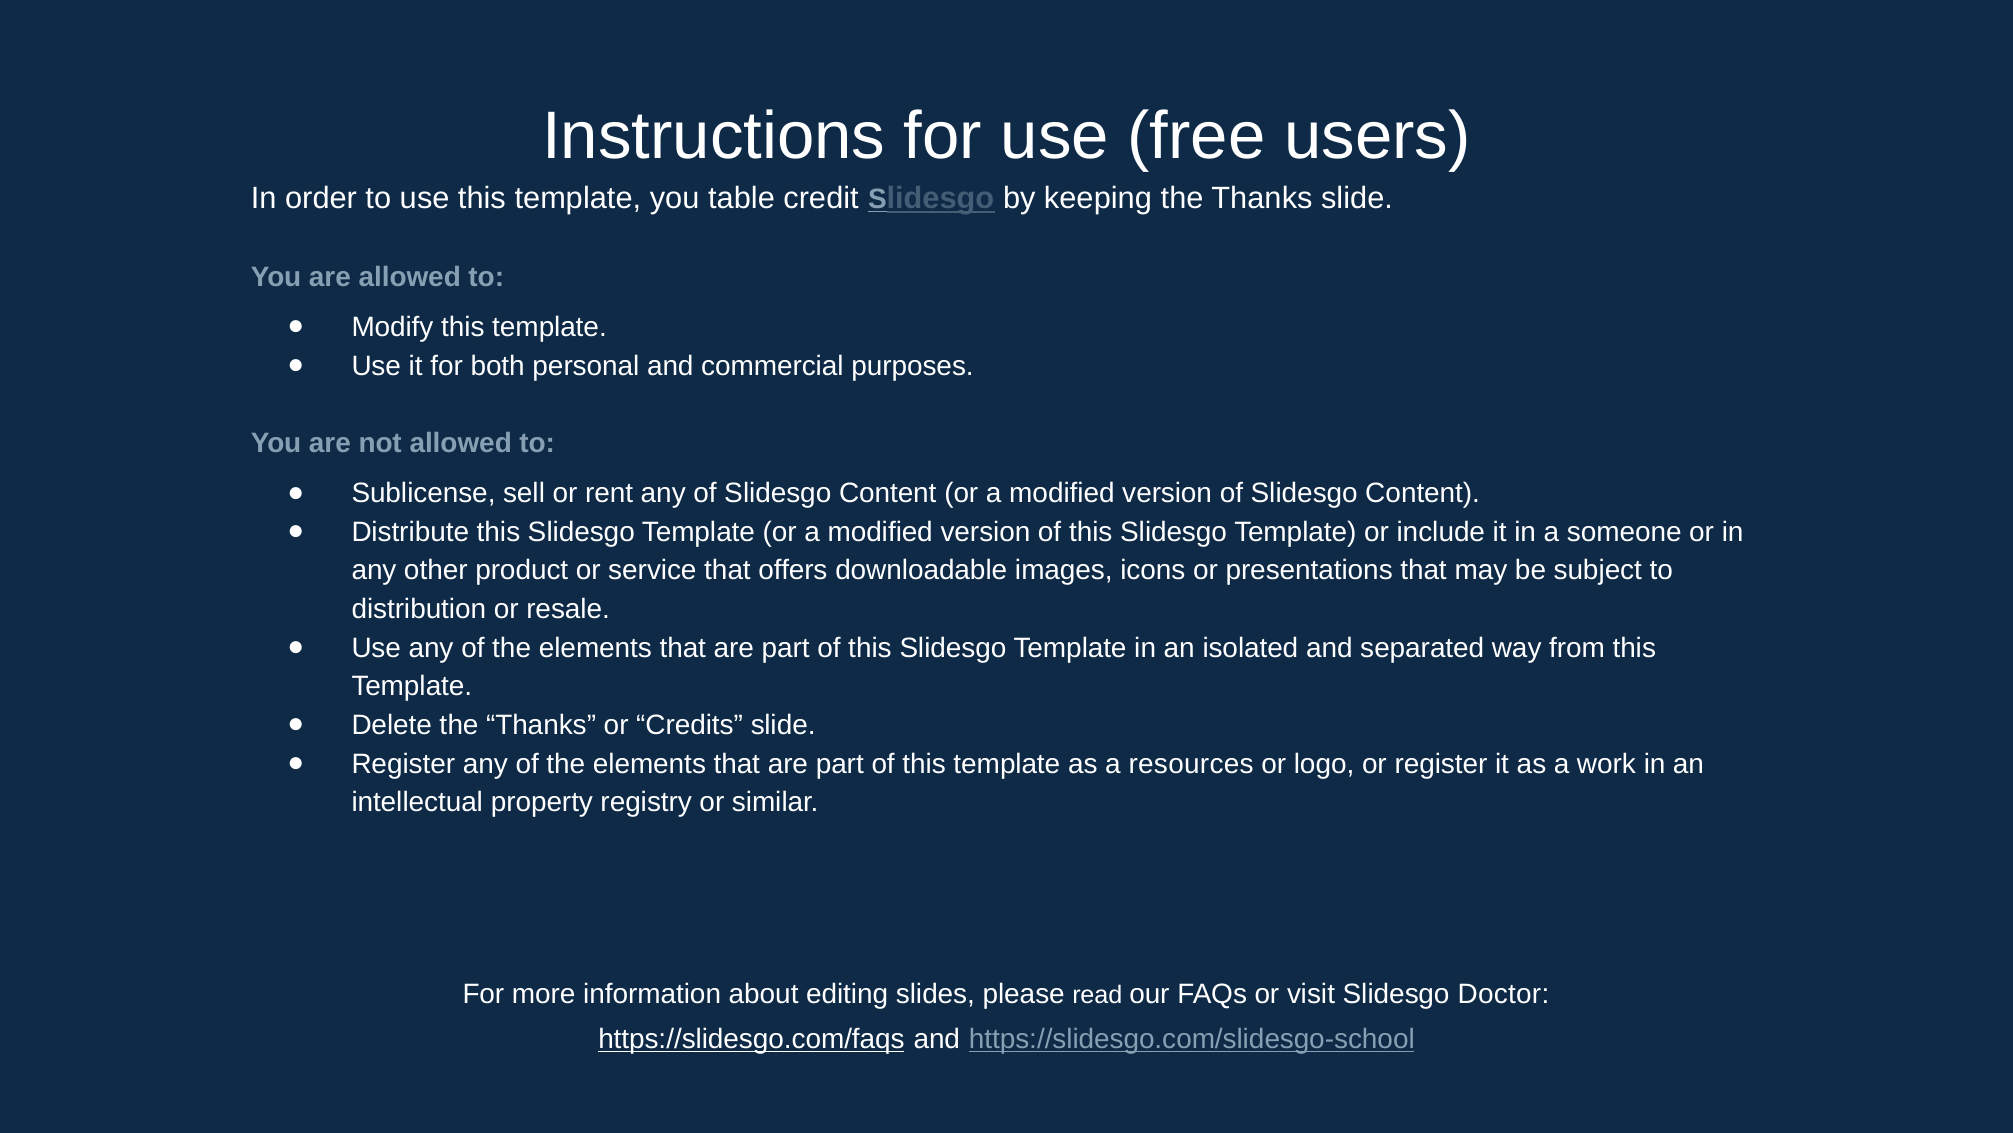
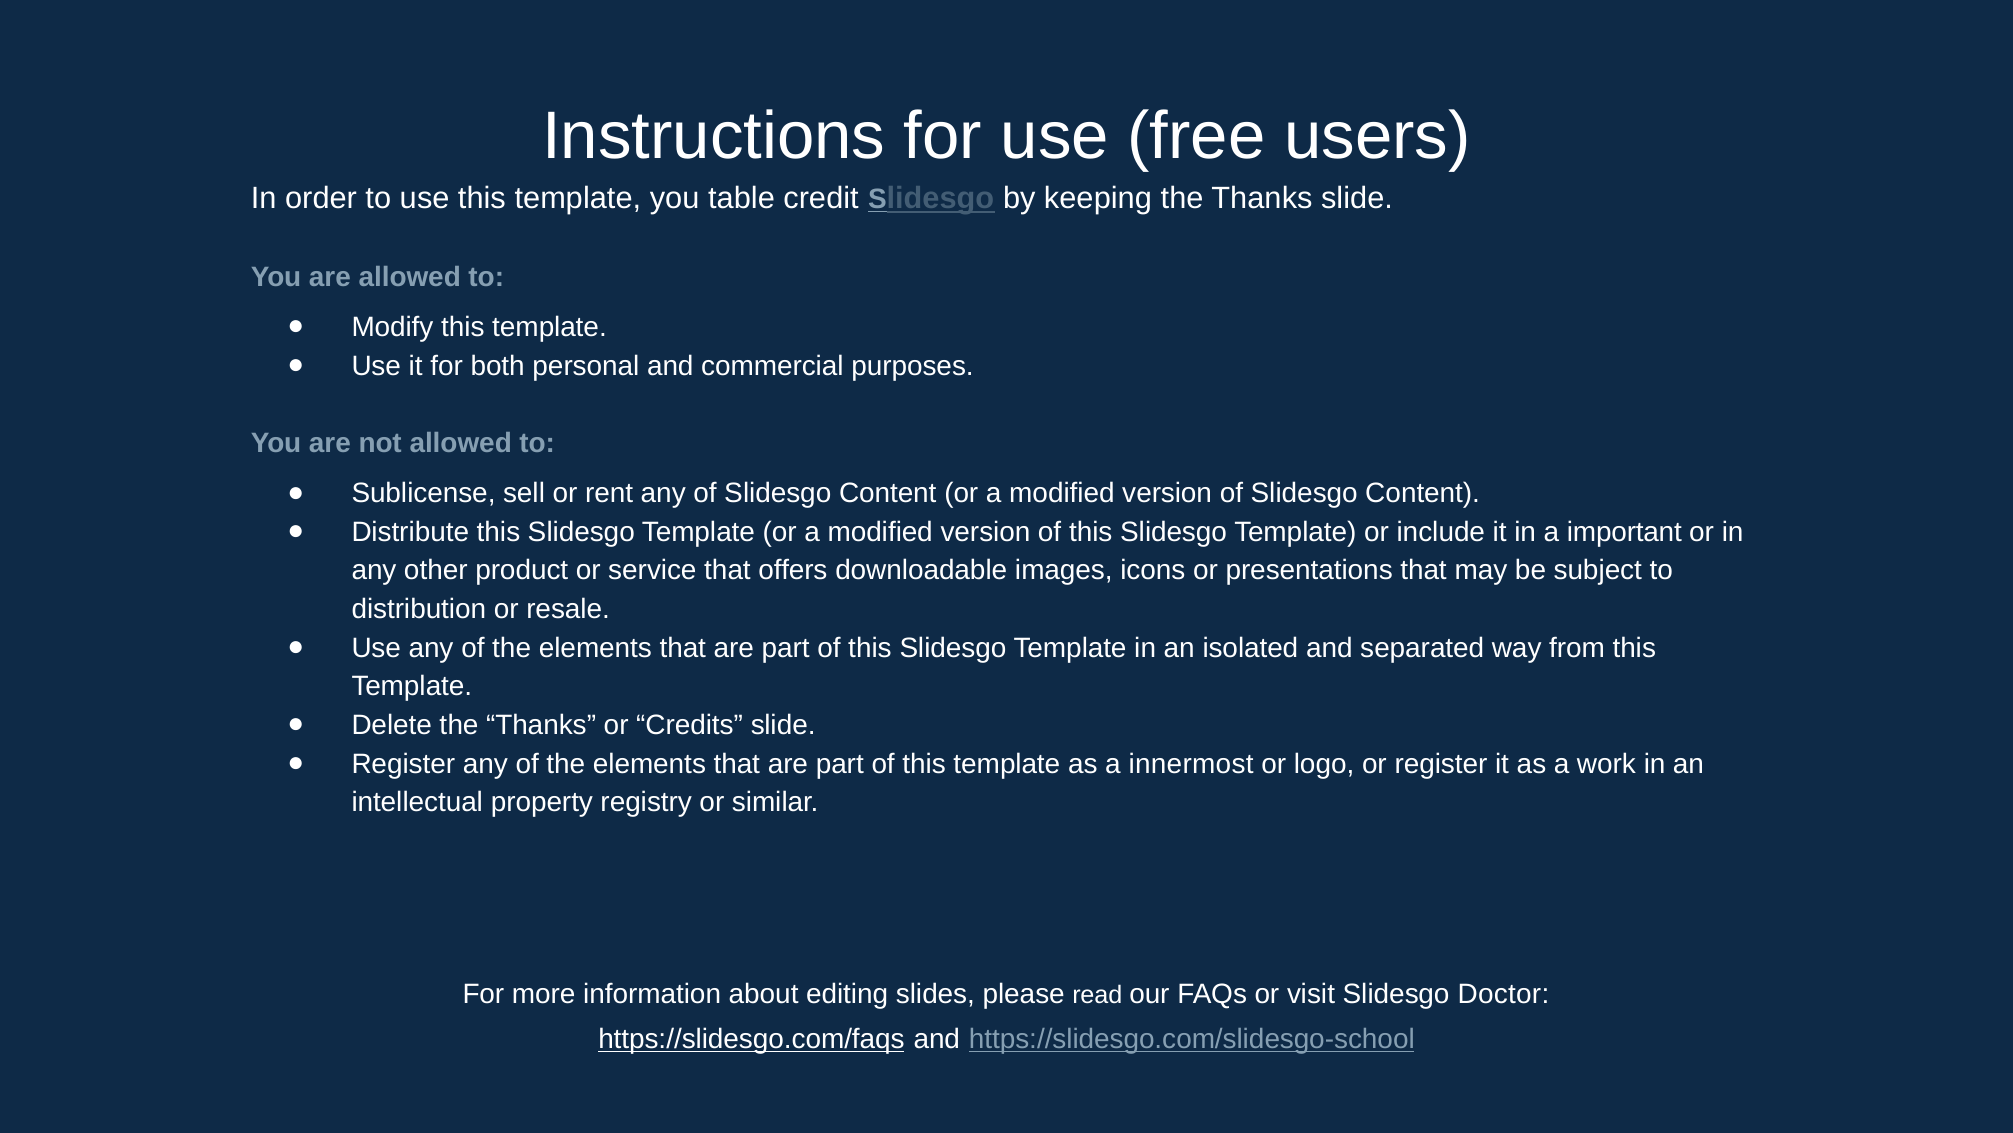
someone: someone -> important
resources: resources -> innermost
